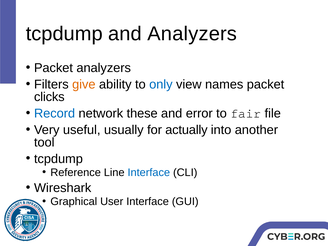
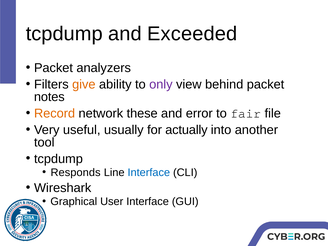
and Analyzers: Analyzers -> Exceeded
only colour: blue -> purple
names: names -> behind
clicks: clicks -> notes
Record colour: blue -> orange
Reference: Reference -> Responds
